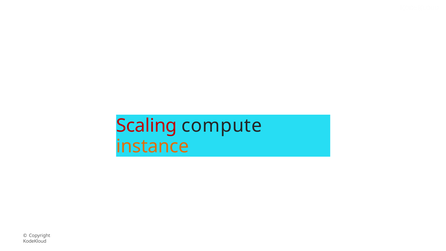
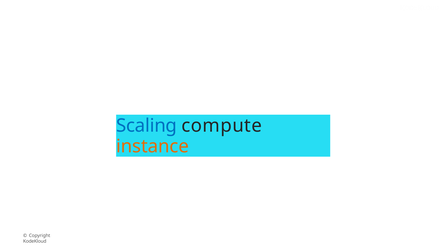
Scaling colour: red -> blue
